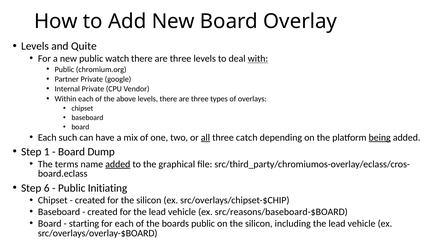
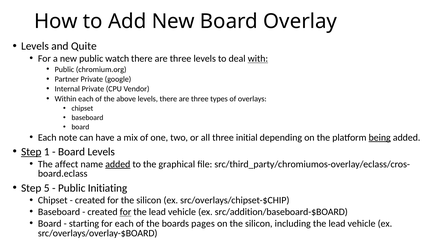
such: such -> note
all underline: present -> none
catch: catch -> initial
Step at (31, 152) underline: none -> present
Board Dump: Dump -> Levels
terms: terms -> affect
6: 6 -> 5
for at (126, 212) underline: none -> present
src/reasons/baseboard-$BOARD: src/reasons/baseboard-$BOARD -> src/addition/baseboard-$BOARD
boards public: public -> pages
